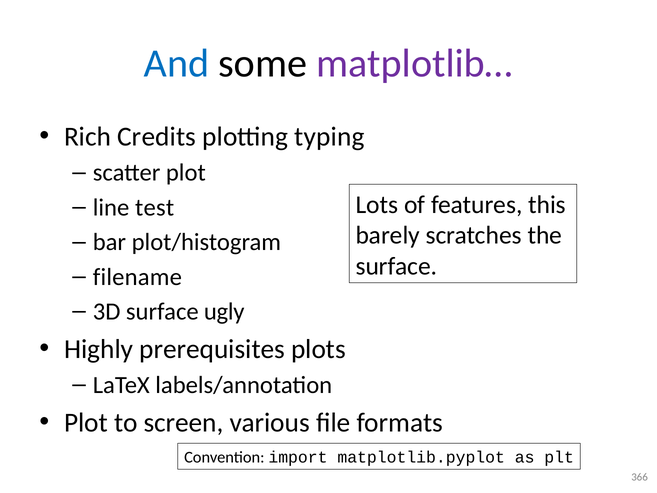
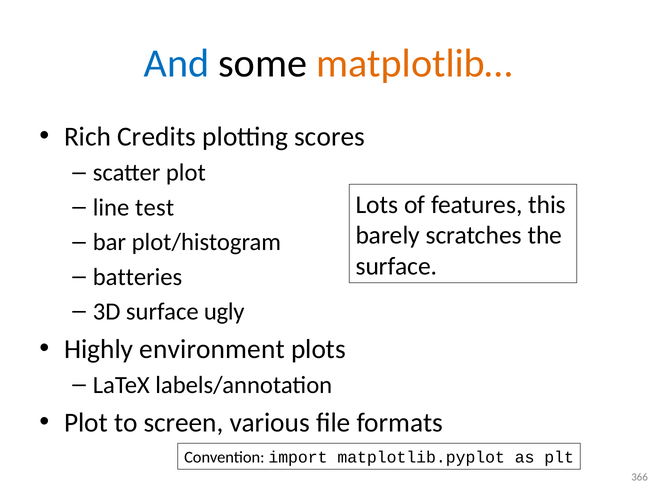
matplotlib… colour: purple -> orange
typing: typing -> scores
filename: filename -> batteries
prerequisites: prerequisites -> environment
